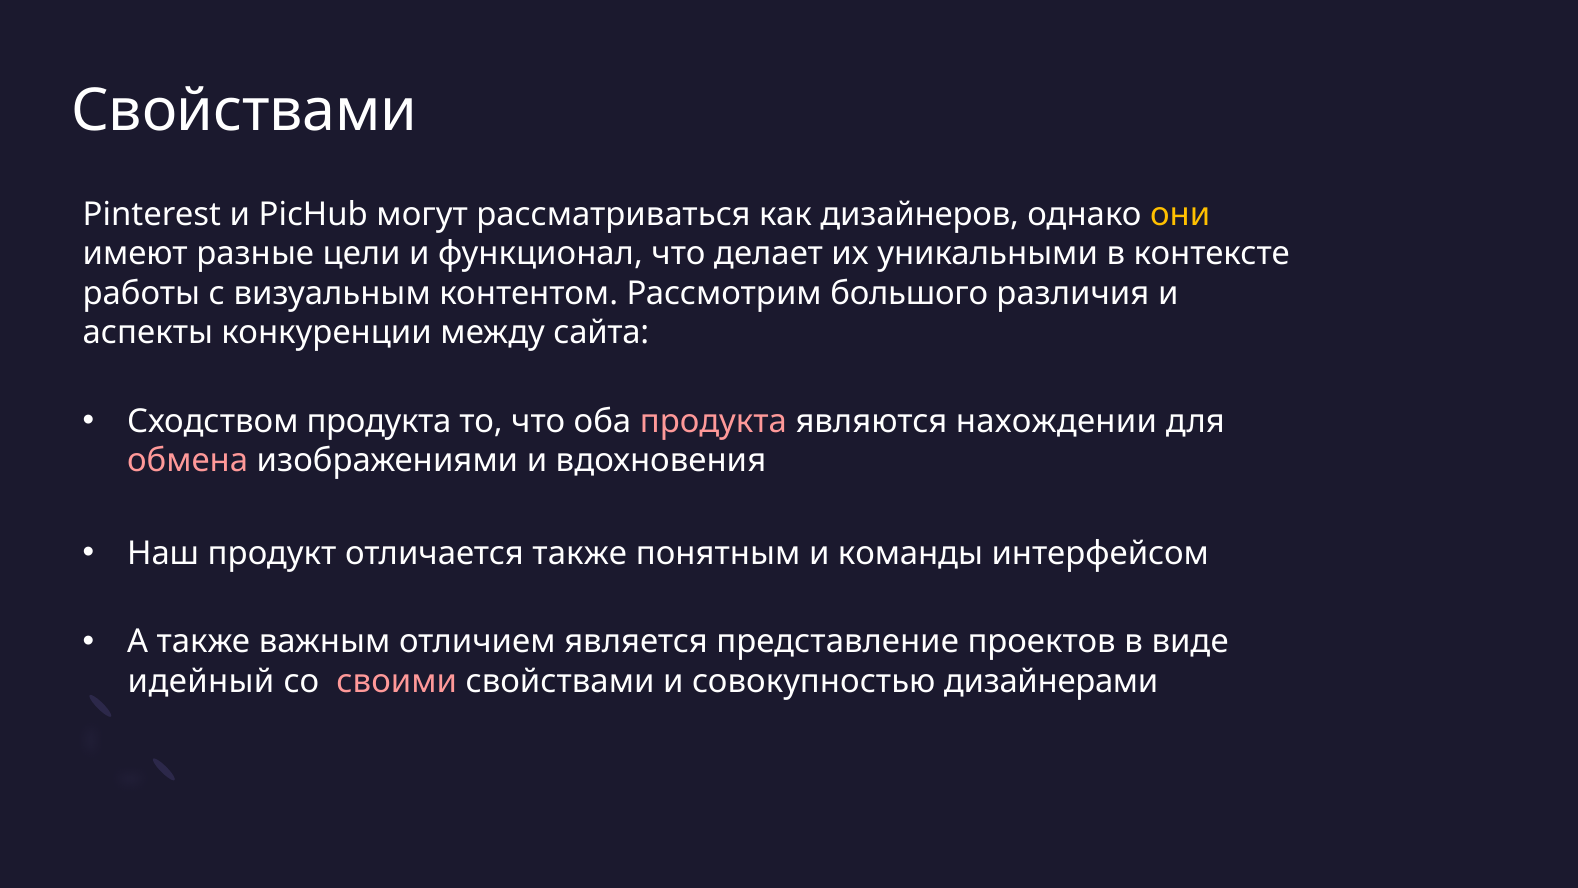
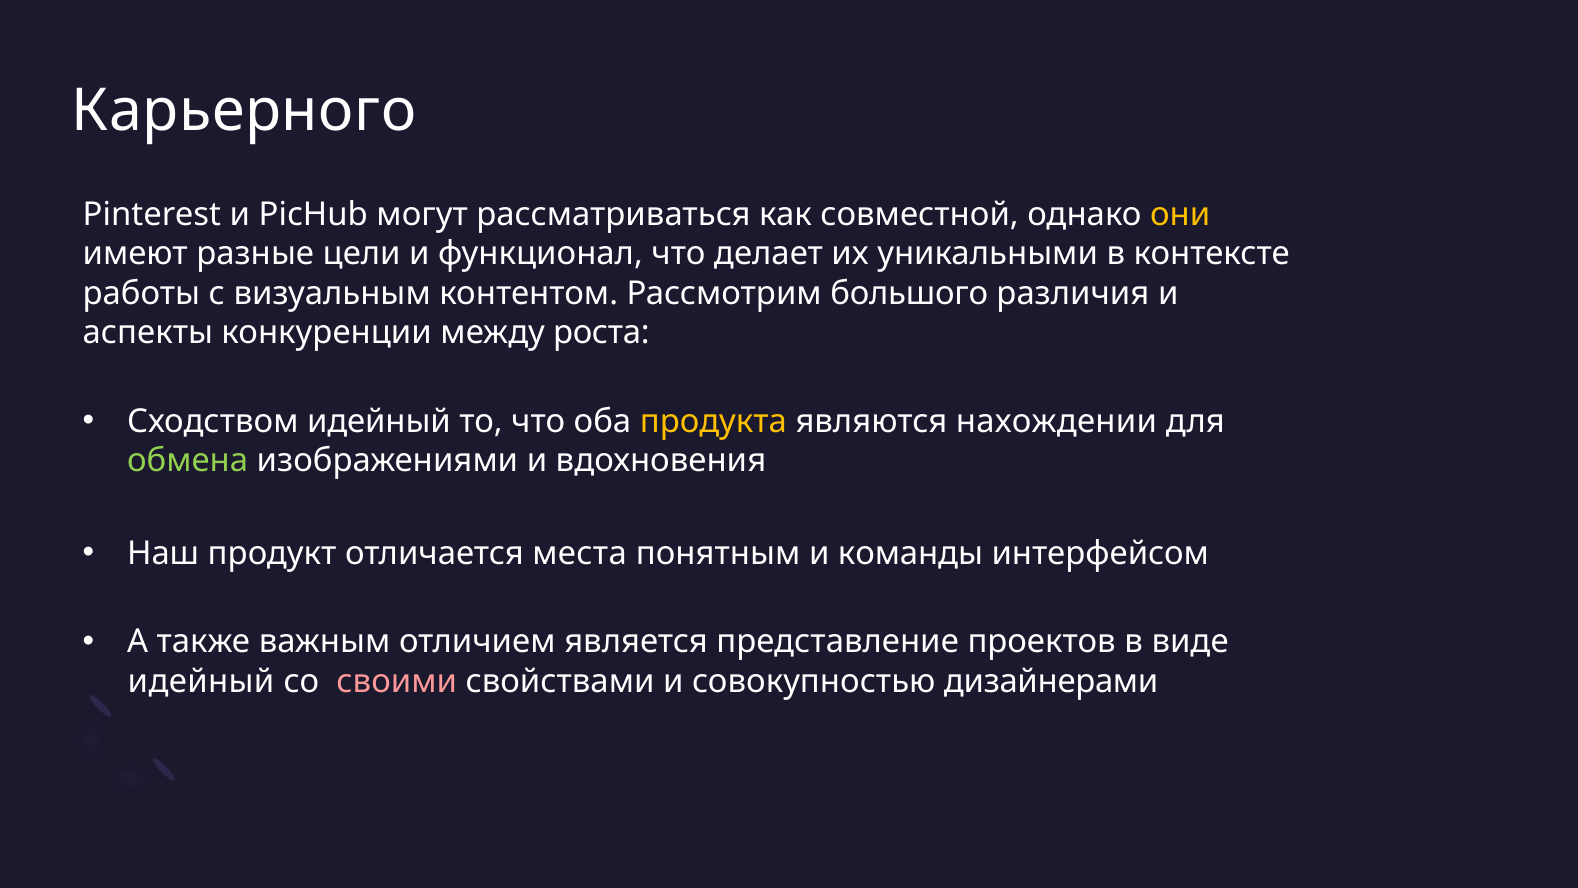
Свойствами at (244, 111): Свойствами -> Карьерного
дизайнеров: дизайнеров -> совместной
сайта: сайта -> роста
Сходством продукта: продукта -> идейный
продукта at (713, 421) colour: pink -> yellow
обмена colour: pink -> light green
отличается также: также -> места
